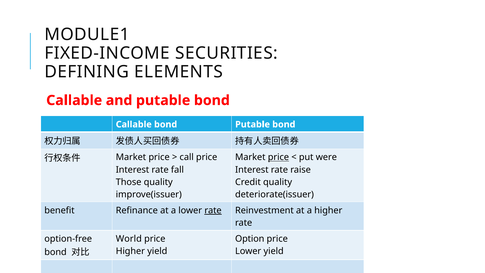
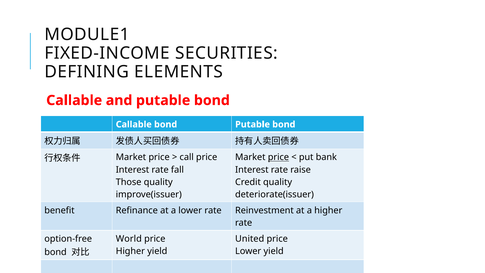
were: were -> bank
rate at (213, 210) underline: present -> none
Option: Option -> United
